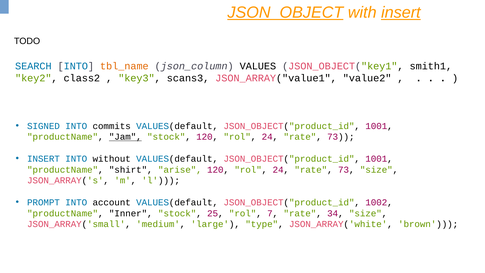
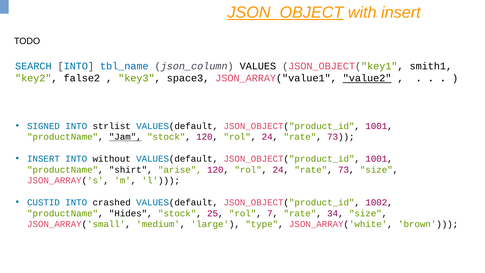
insert at (401, 13) underline: present -> none
tbl_name colour: orange -> blue
class2: class2 -> false2
scans3: scans3 -> space3
value2 underline: none -> present
commits: commits -> strlist
PROMPT: PROMPT -> CUSTID
account: account -> crashed
Inner: Inner -> Hides
